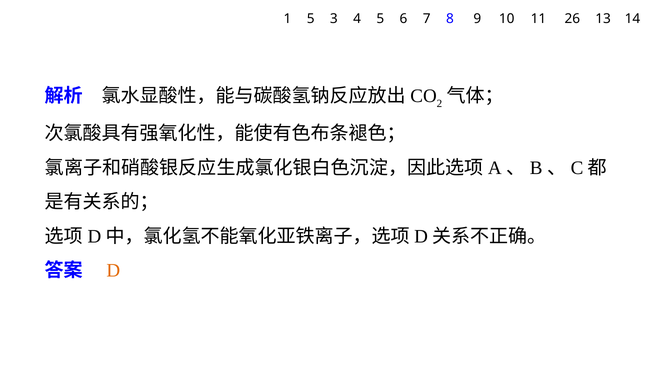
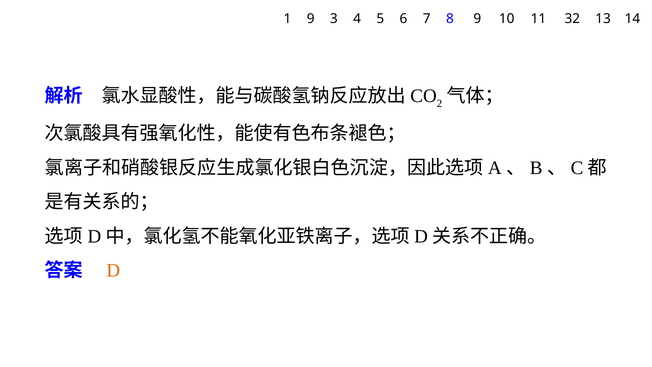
1 5: 5 -> 9
26: 26 -> 32
